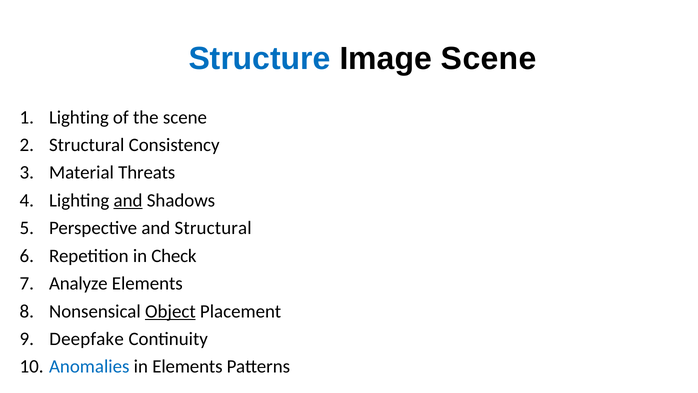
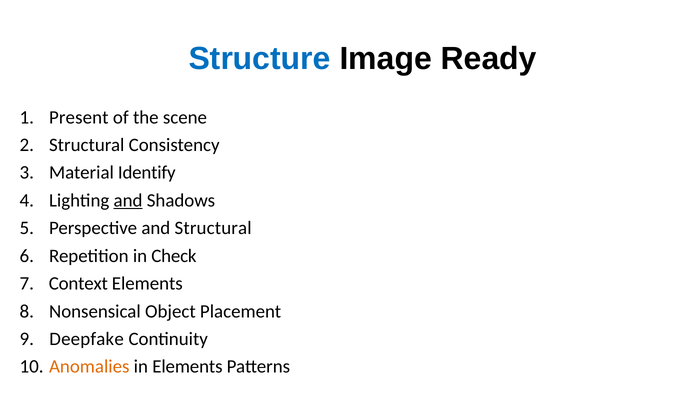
Image Scene: Scene -> Ready
Lighting at (79, 117): Lighting -> Present
Threats: Threats -> Identify
Analyze: Analyze -> Context
Object underline: present -> none
Anomalies colour: blue -> orange
